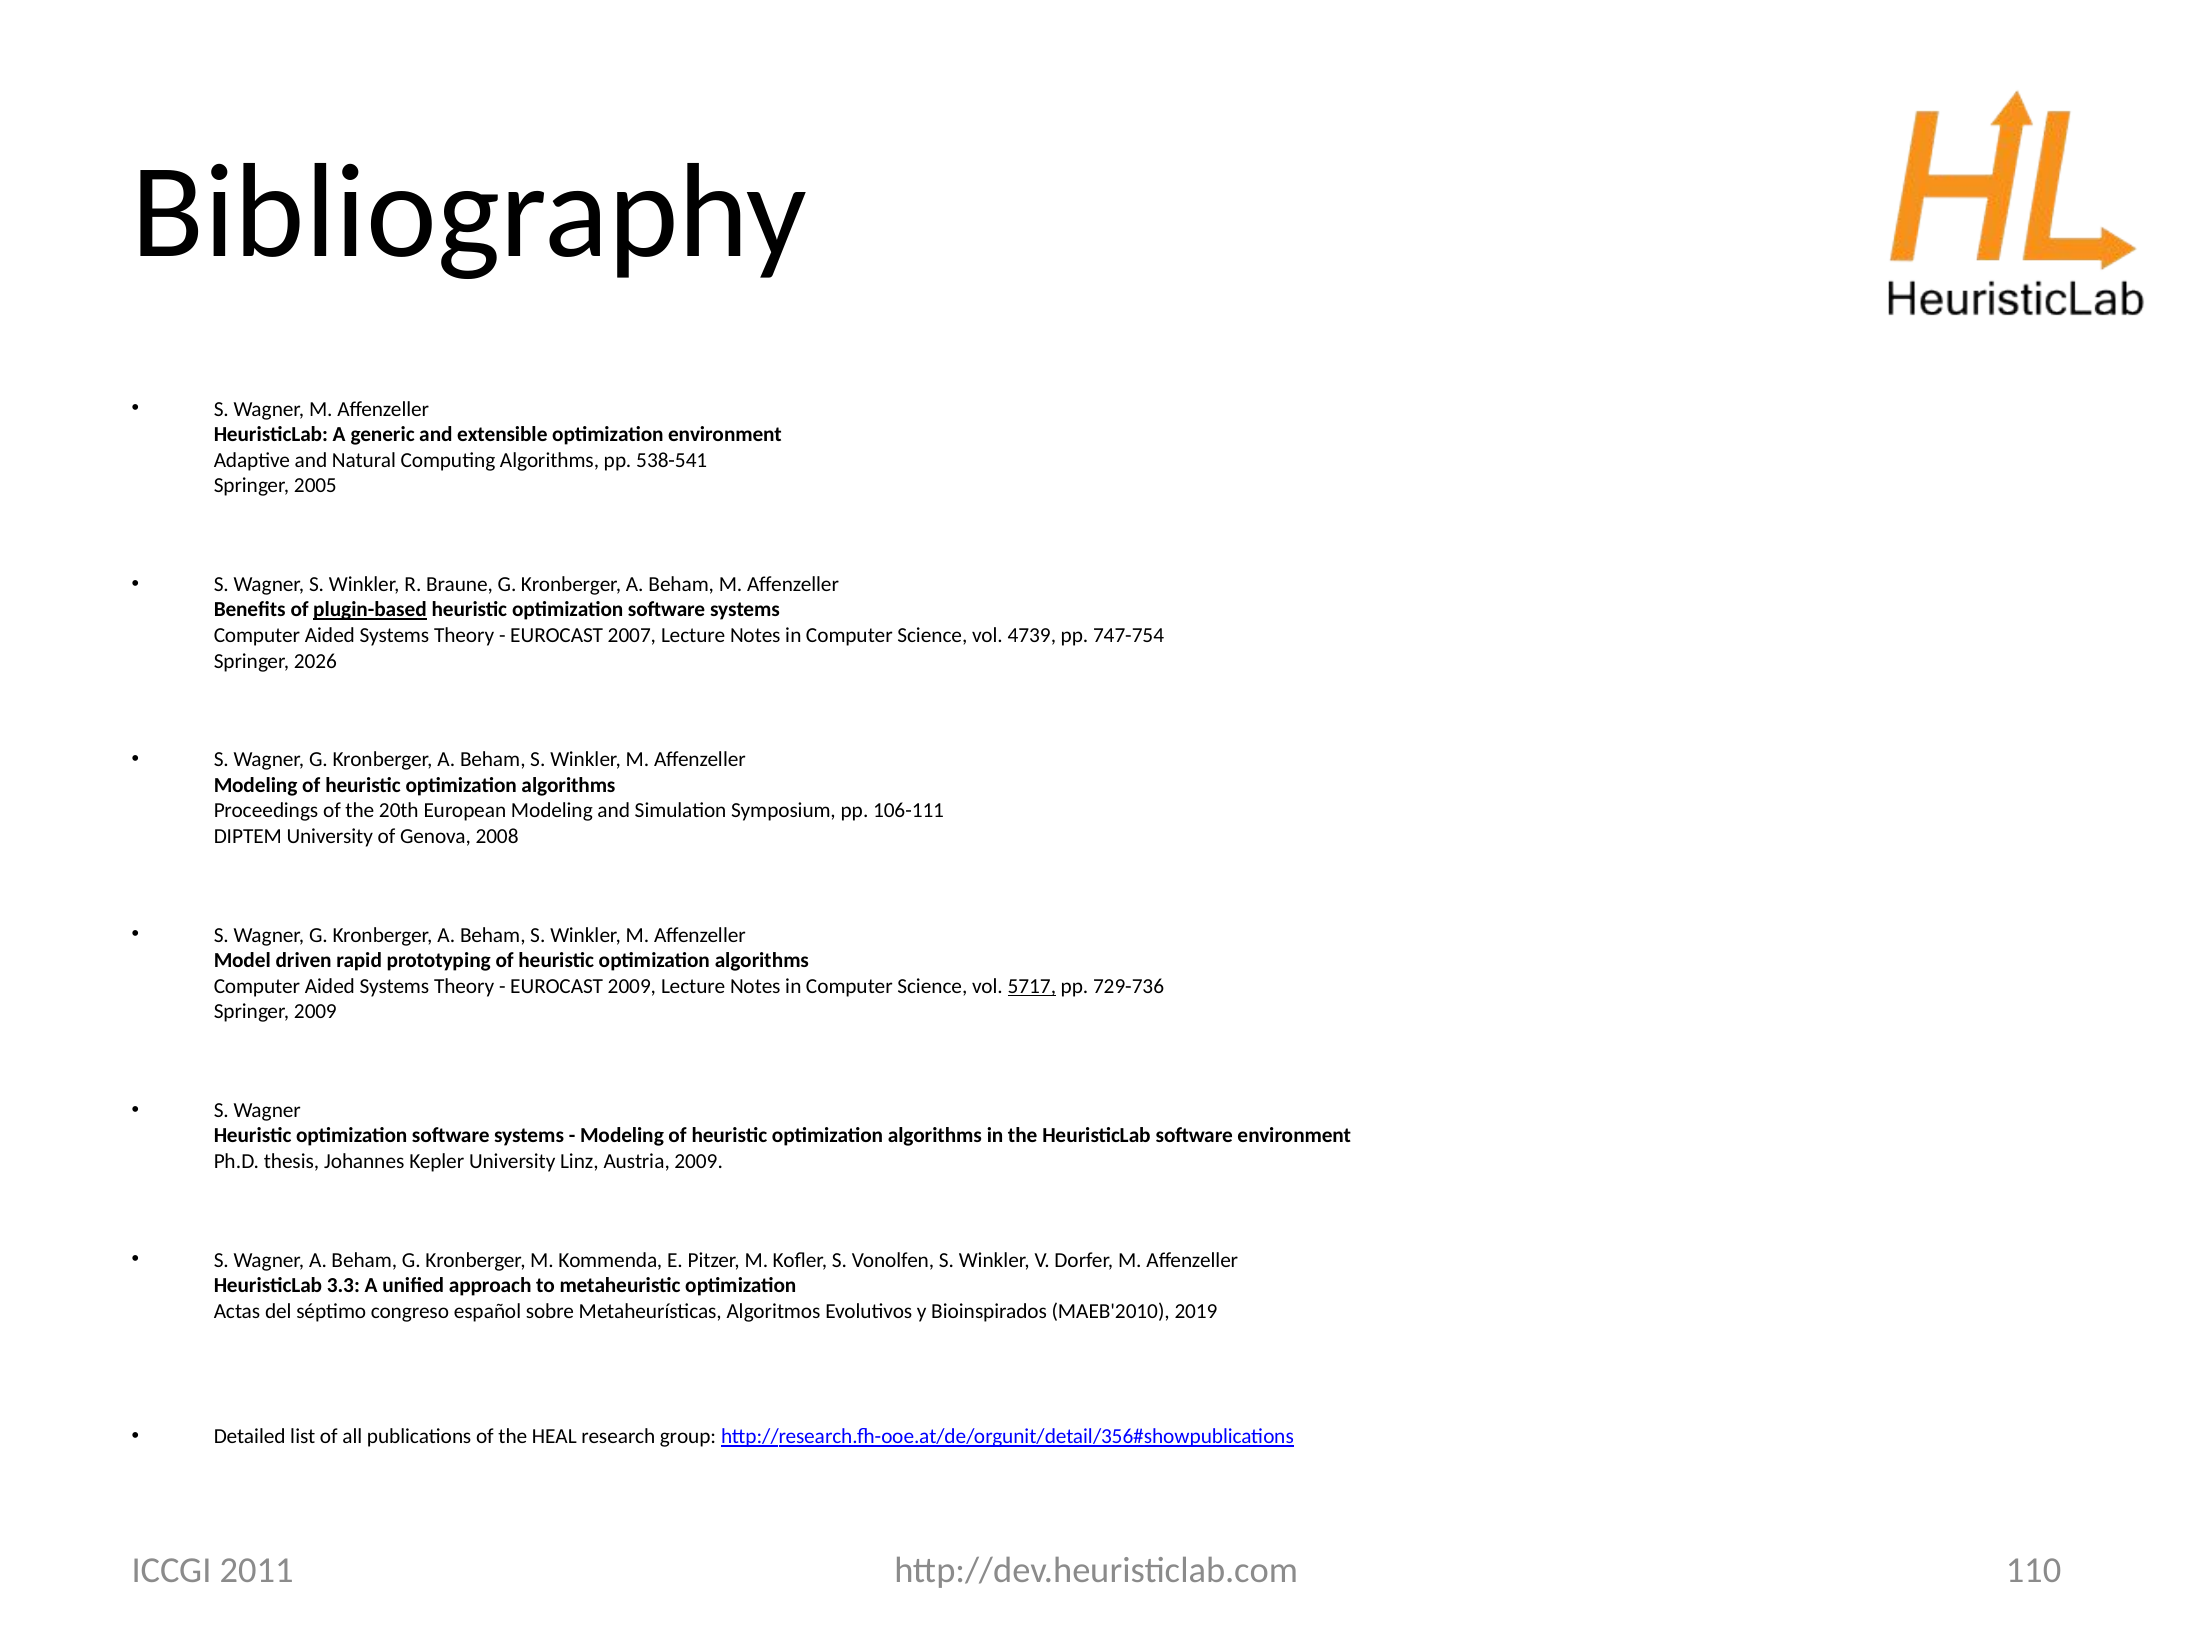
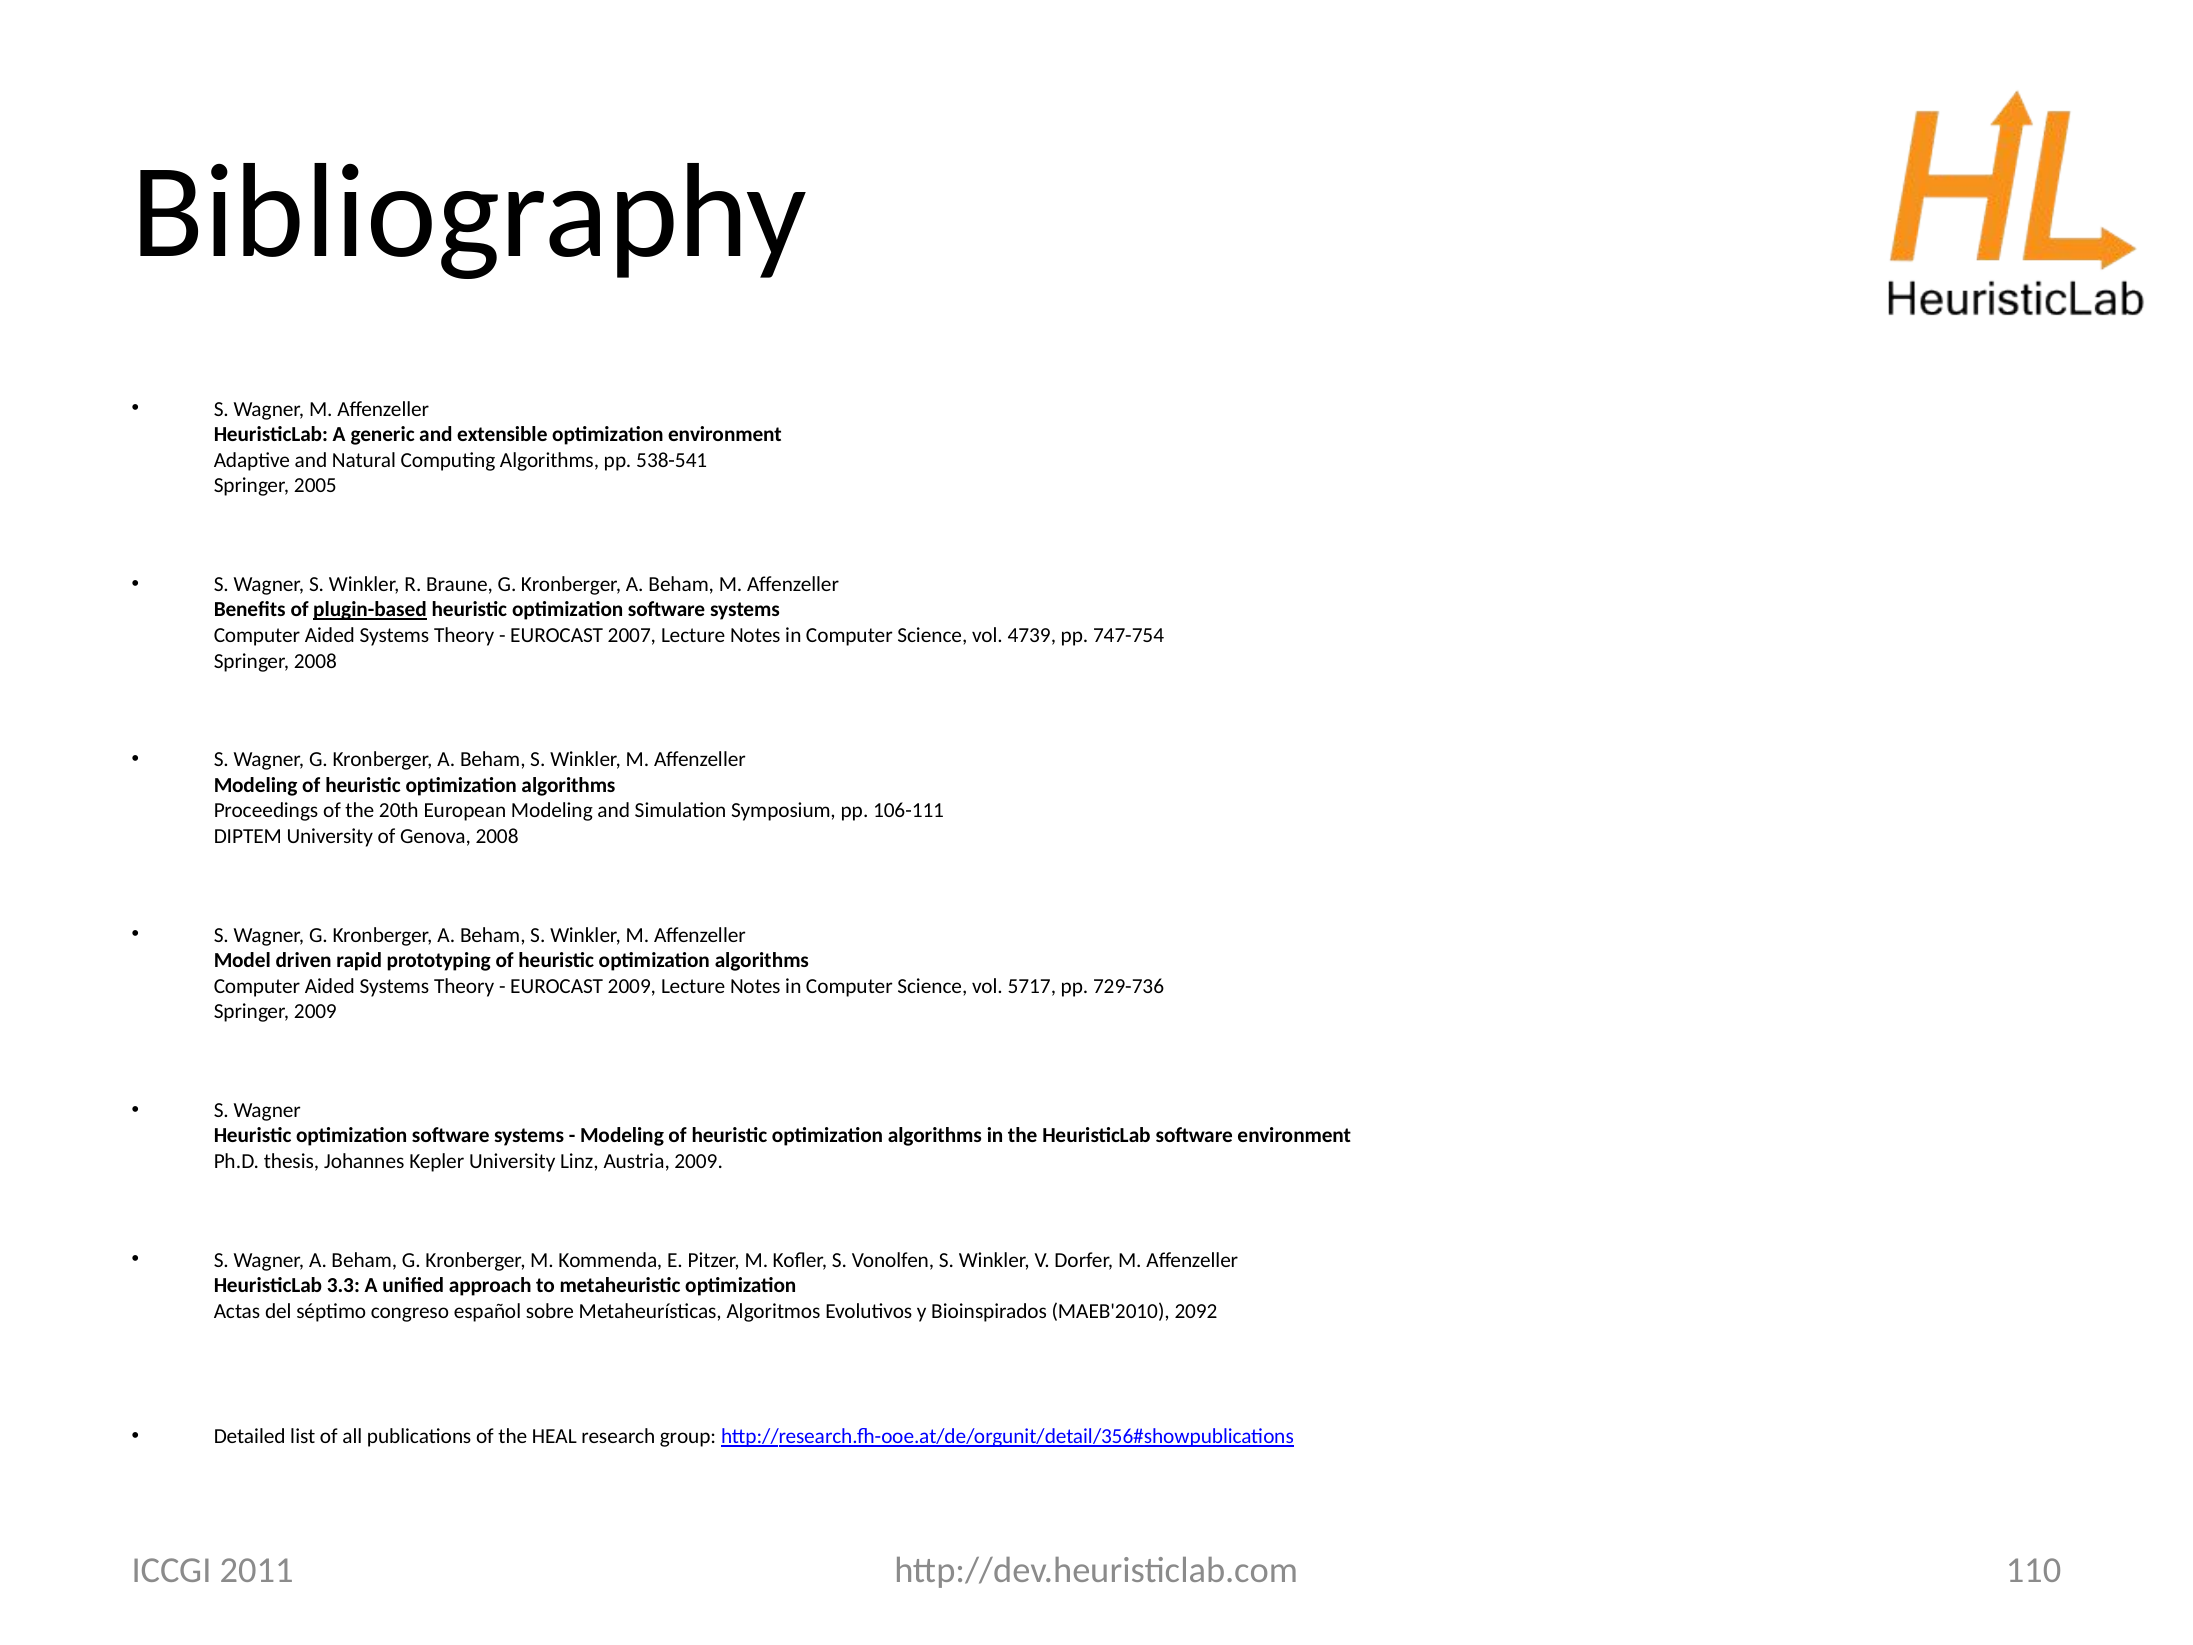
Springer 2026: 2026 -> 2008
5717 underline: present -> none
2019: 2019 -> 2092
